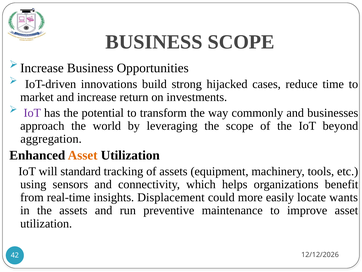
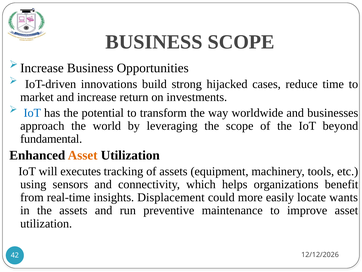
IoT at (32, 113) colour: purple -> blue
commonly: commonly -> worldwide
aggregation: aggregation -> fundamental
standard: standard -> executes
